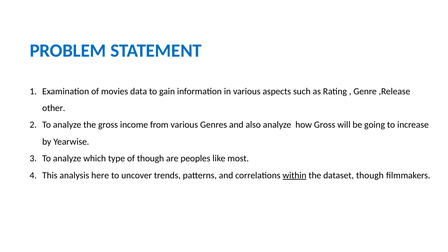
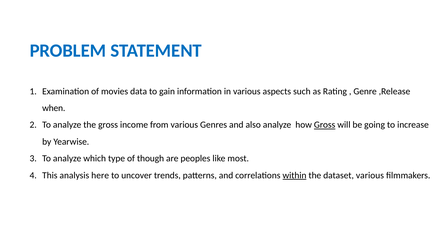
other: other -> when
Gross at (325, 125) underline: none -> present
dataset though: though -> various
